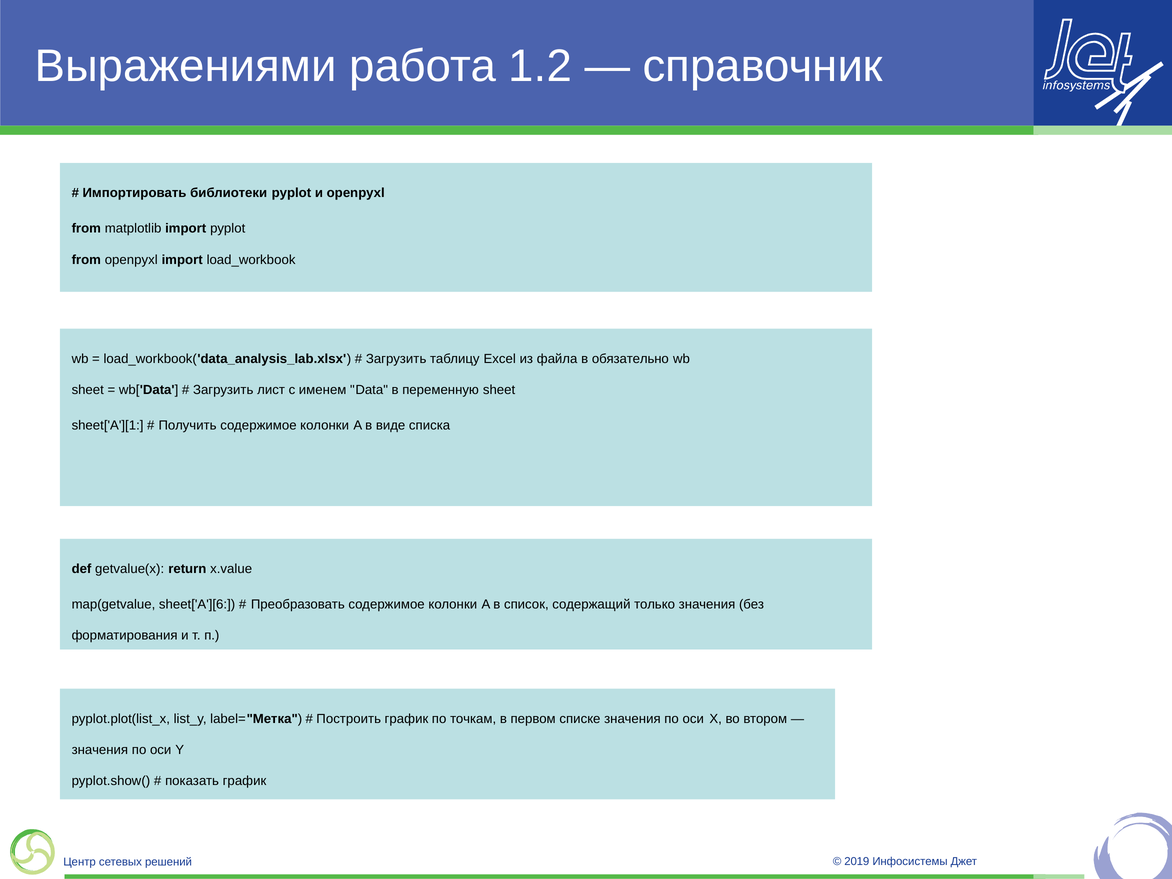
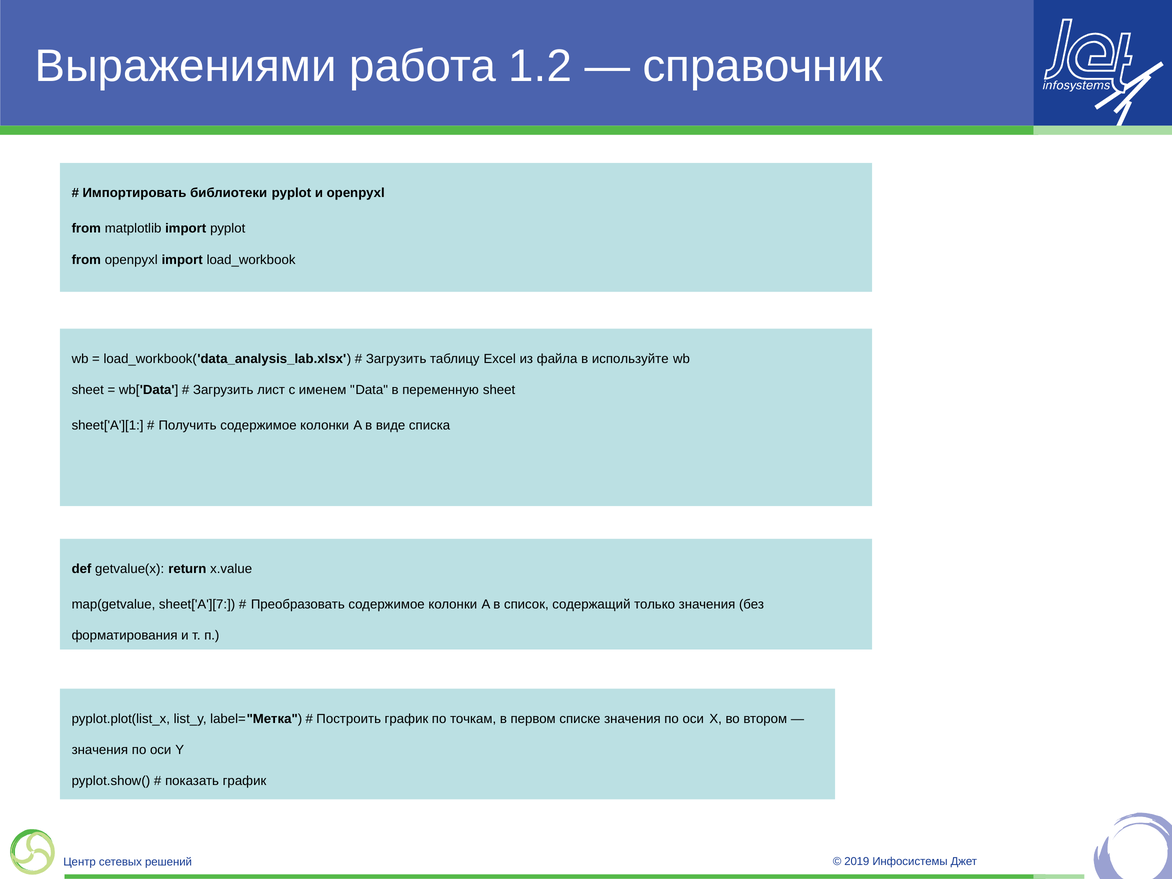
обязательно: обязательно -> используйте
sheet['A'][6: sheet['A'][6 -> sheet['A'][7
